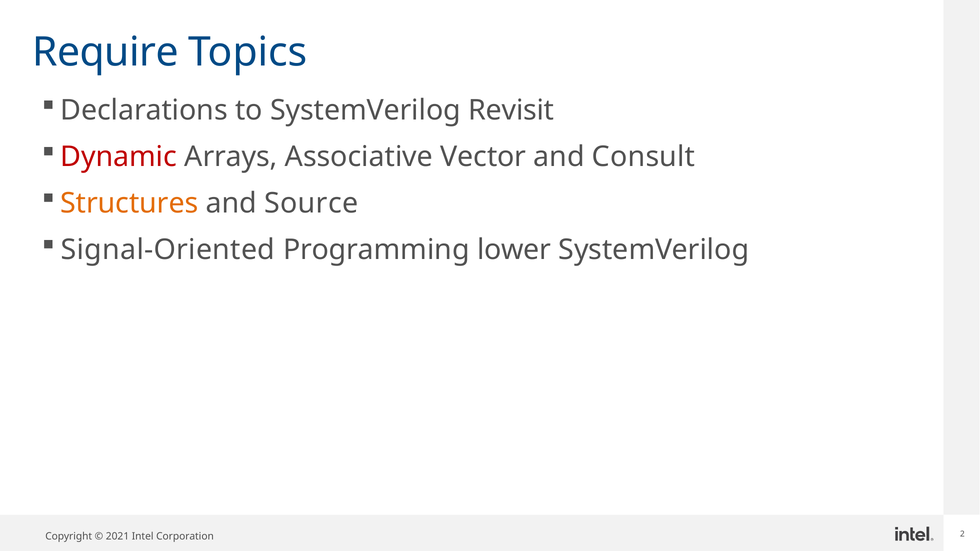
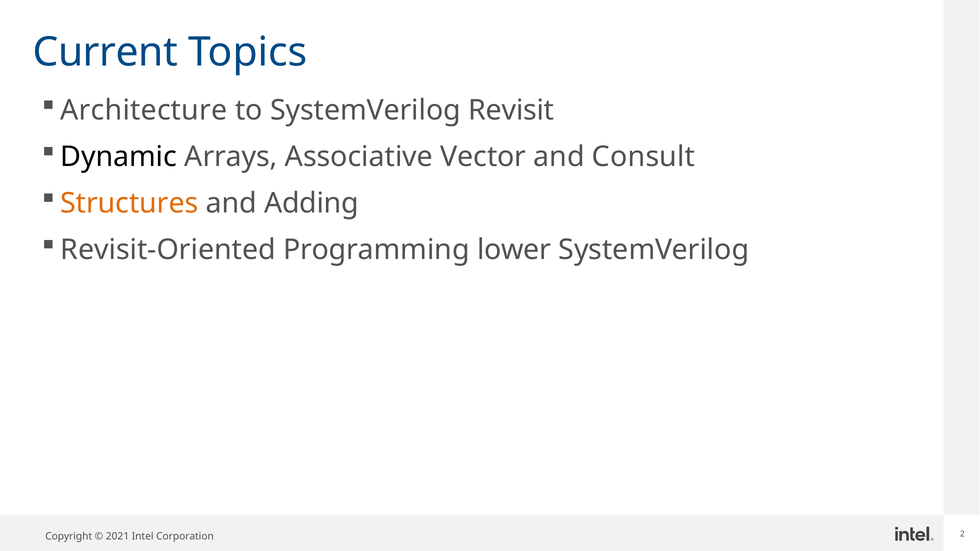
Require: Require -> Current
Declarations: Declarations -> Architecture
Dynamic colour: red -> black
Source: Source -> Adding
Signal-Oriented: Signal-Oriented -> Revisit-Oriented
